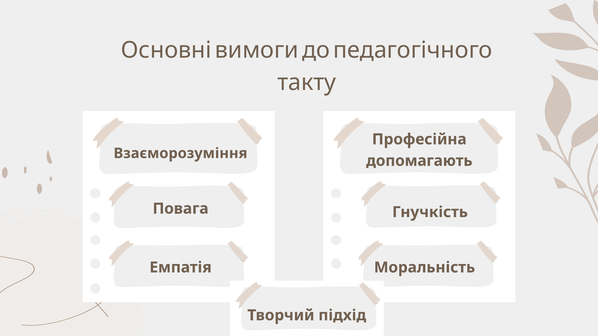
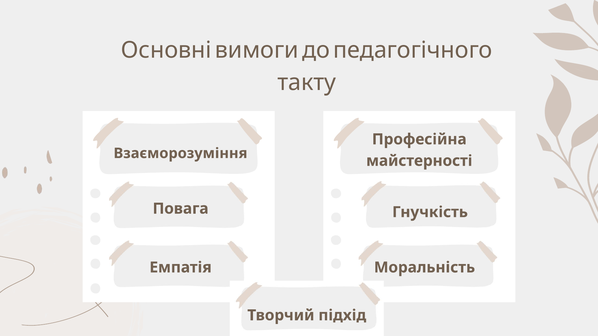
допомагають: допомагають -> майстерності
